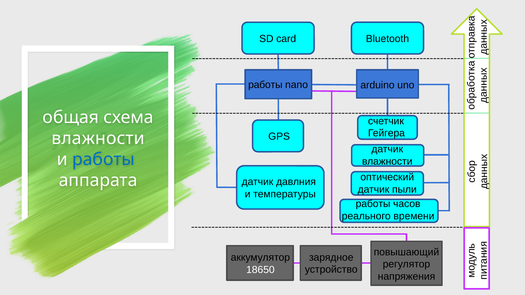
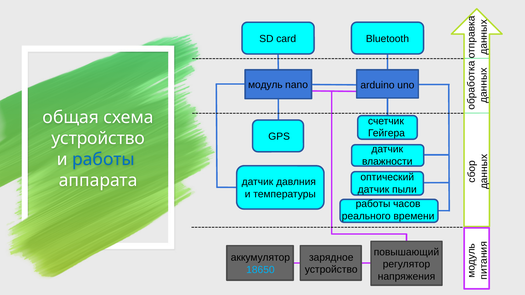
работы at (265, 85): работы -> модуль
влажности at (98, 139): влажности -> устройство
18650 colour: white -> light blue
